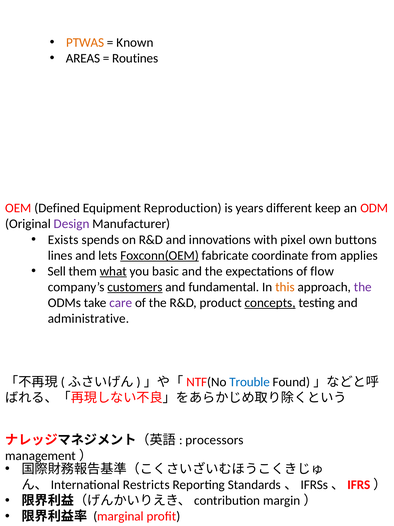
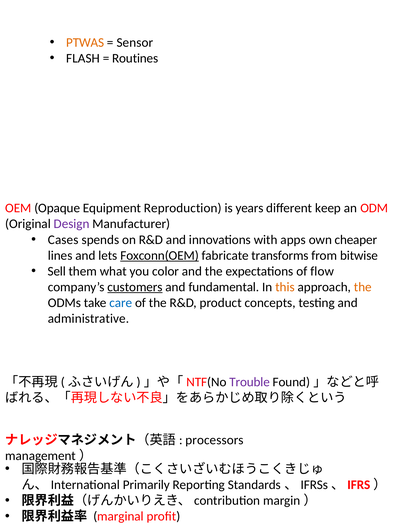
Known: Known -> Sensor
AREAS: AREAS -> FLASH
Defined: Defined -> Opaque
Exists: Exists -> Cases
pixel: pixel -> apps
buttons: buttons -> cheaper
coordinate: coordinate -> transforms
applies: applies -> bitwise
what underline: present -> none
basic: basic -> color
the at (363, 287) colour: purple -> orange
care colour: purple -> blue
concepts underline: present -> none
Trouble colour: blue -> purple
Restricts: Restricts -> Primarily
